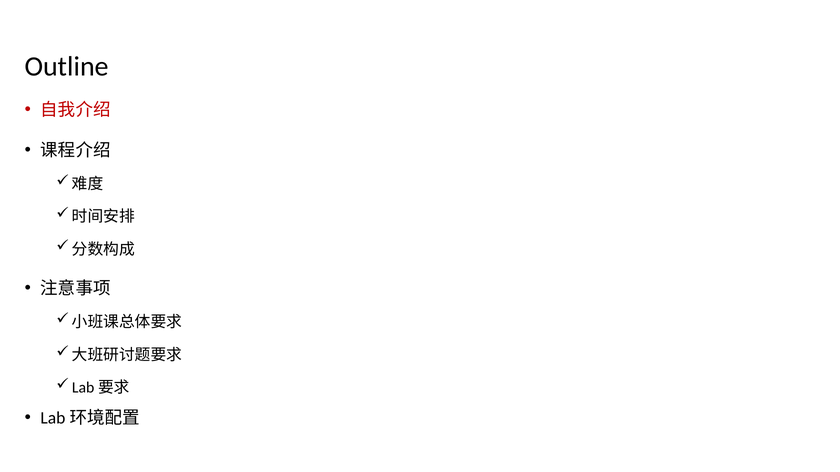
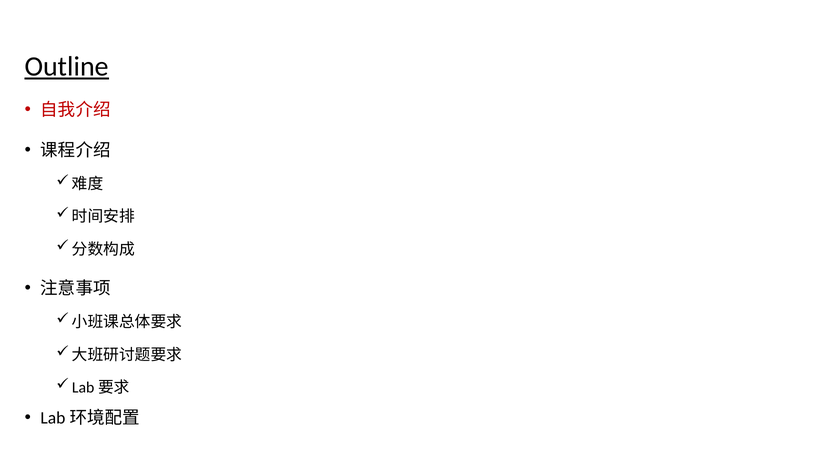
Outline underline: none -> present
